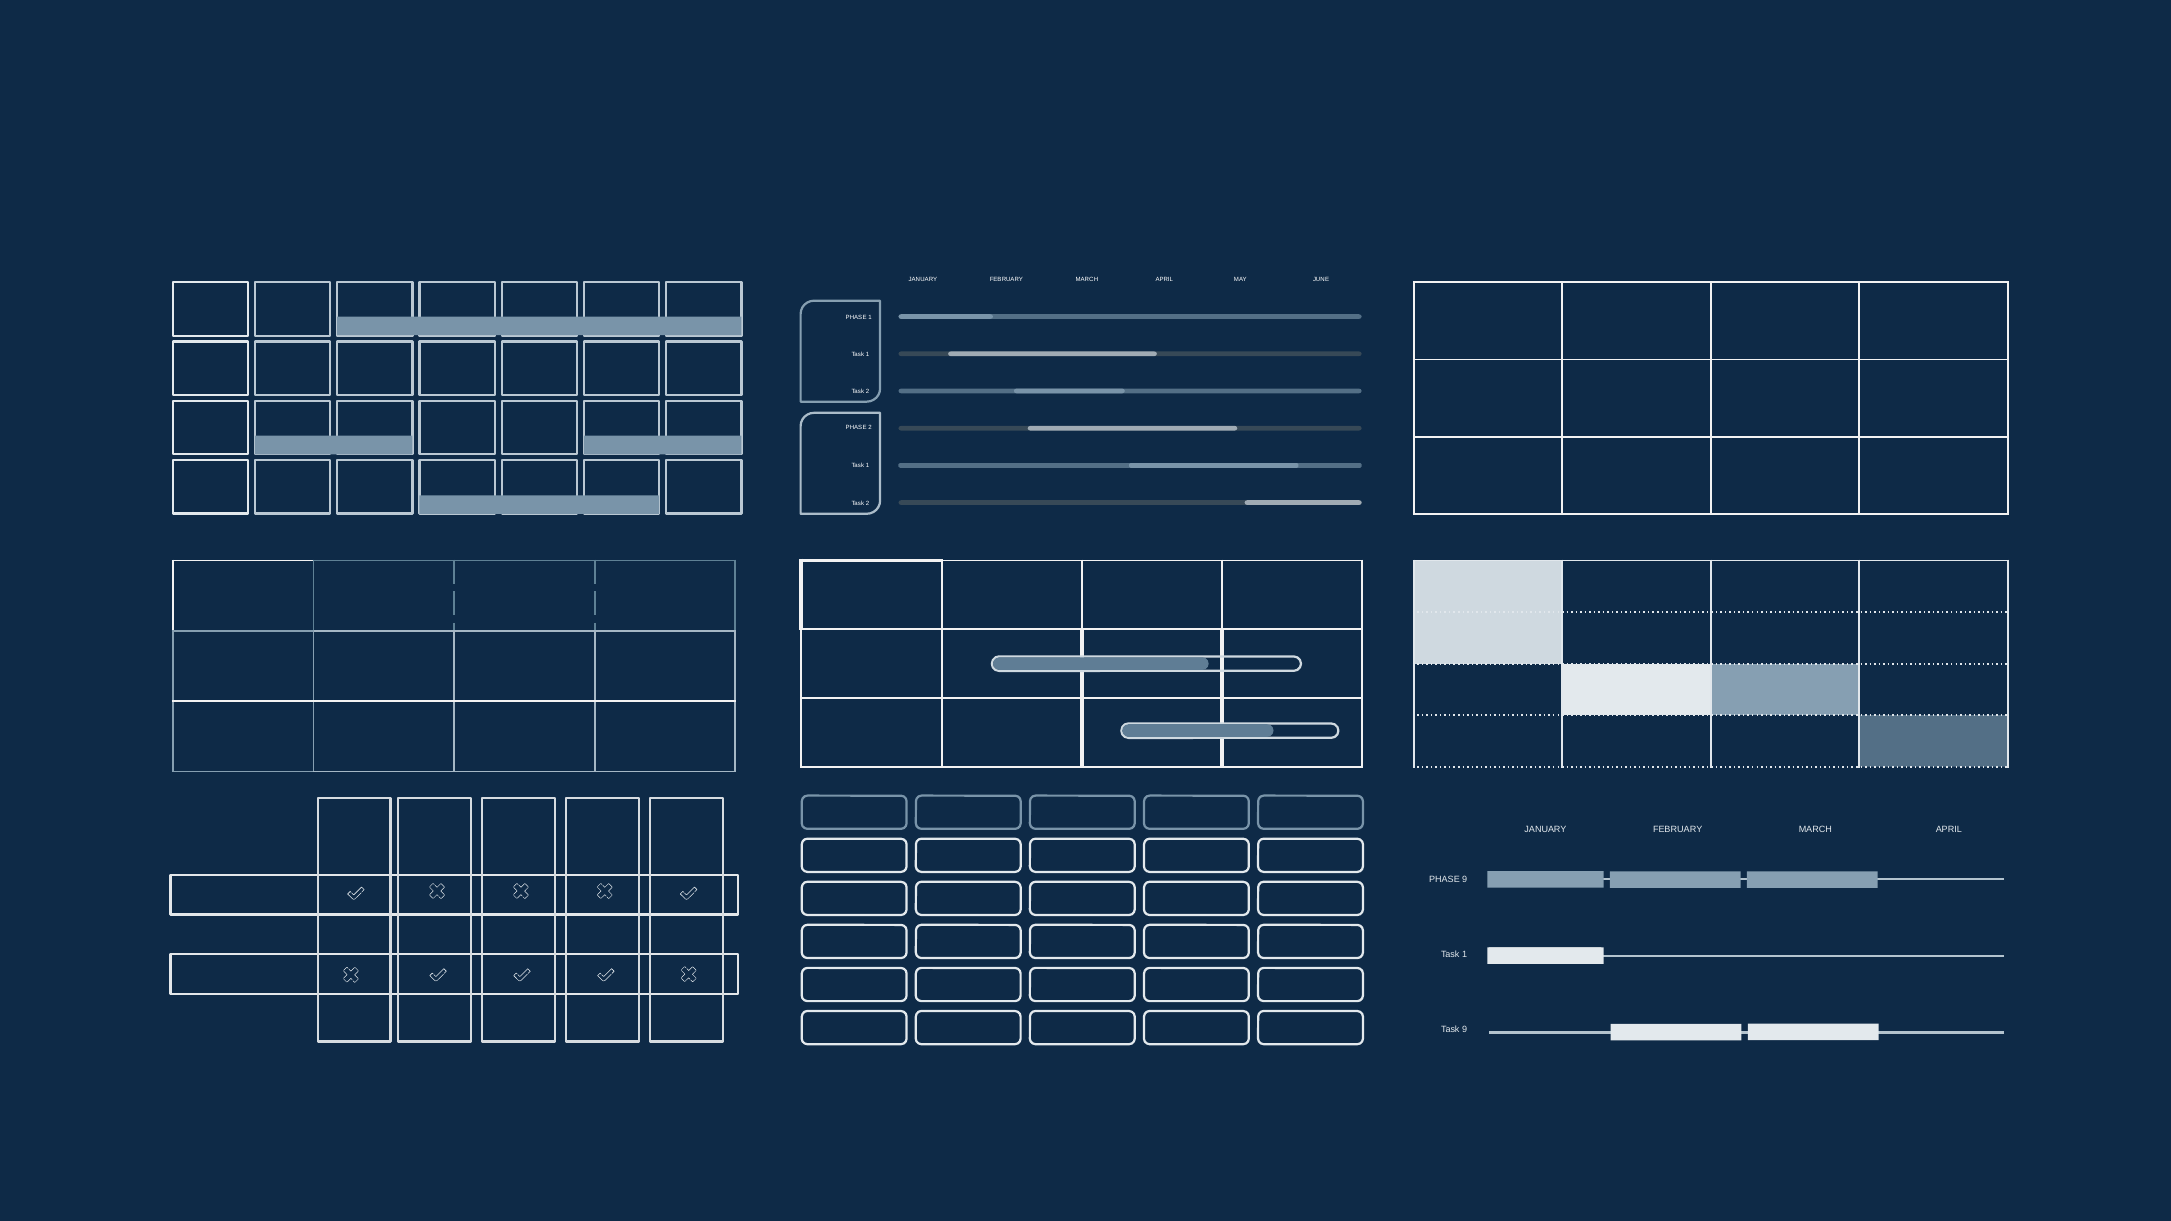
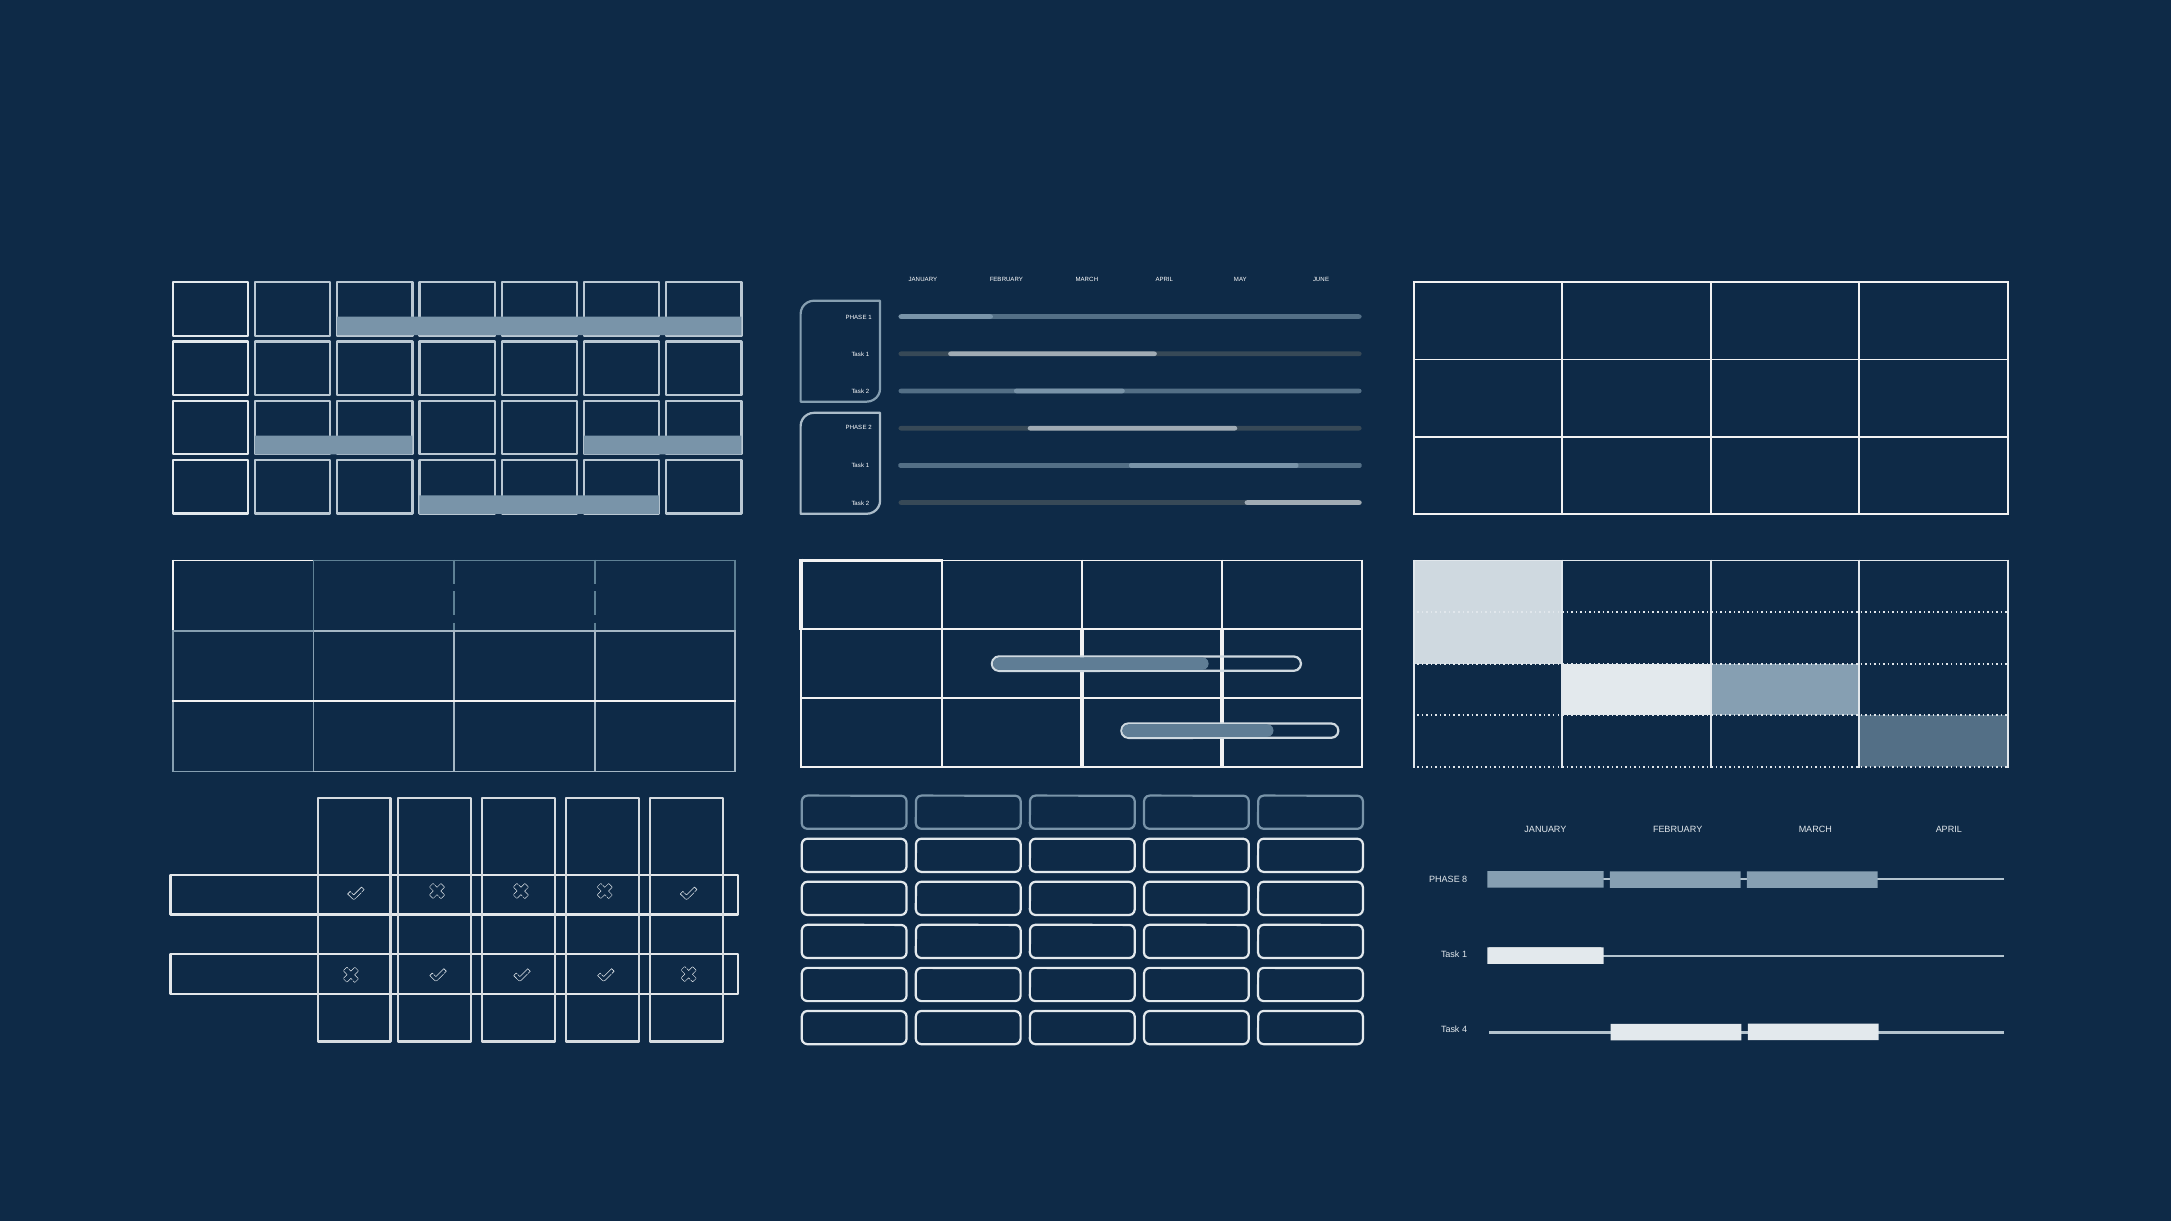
PHASE 9: 9 -> 8
Task 9: 9 -> 4
